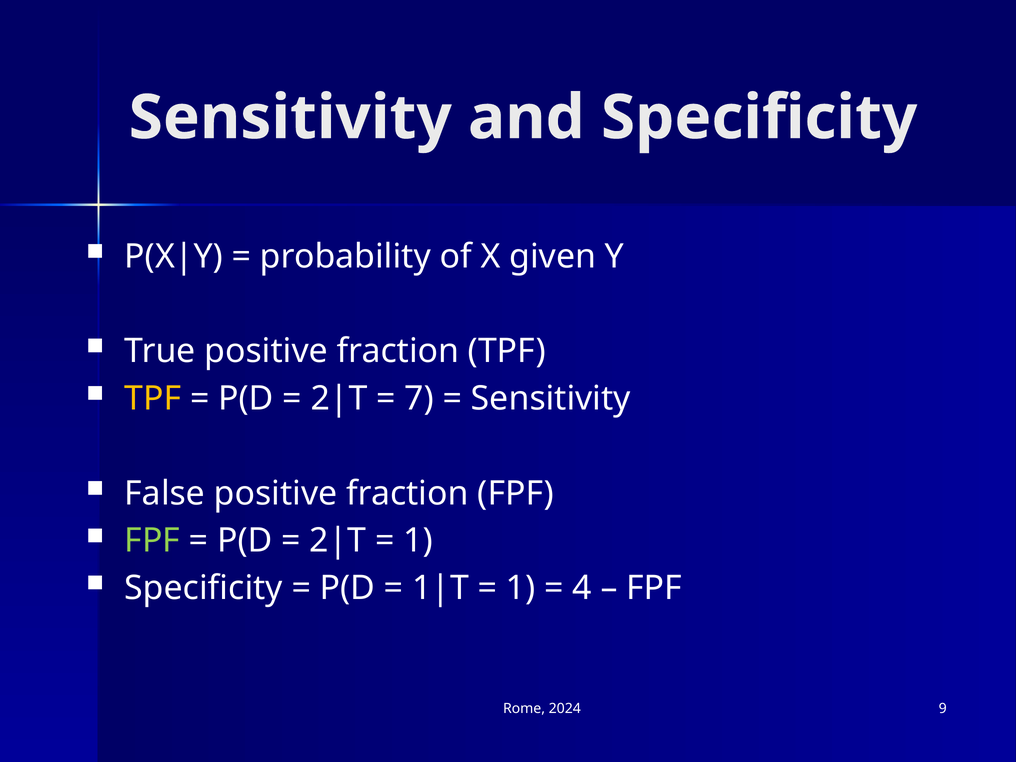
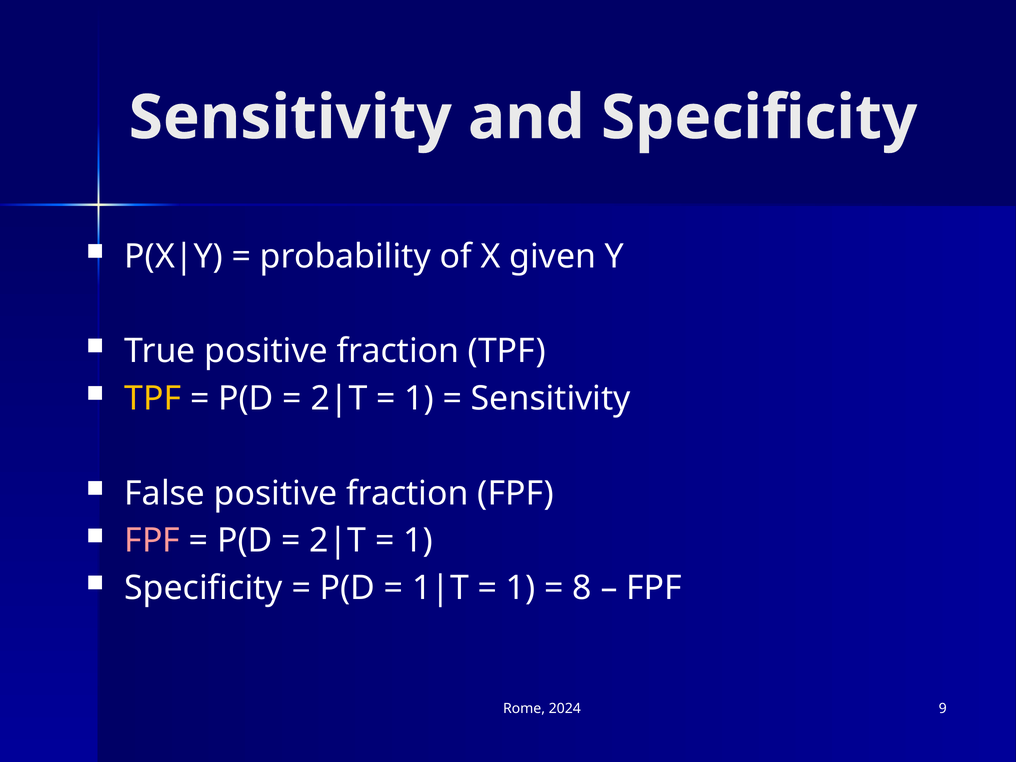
7 at (419, 399): 7 -> 1
FPF at (152, 541) colour: light green -> pink
4: 4 -> 8
